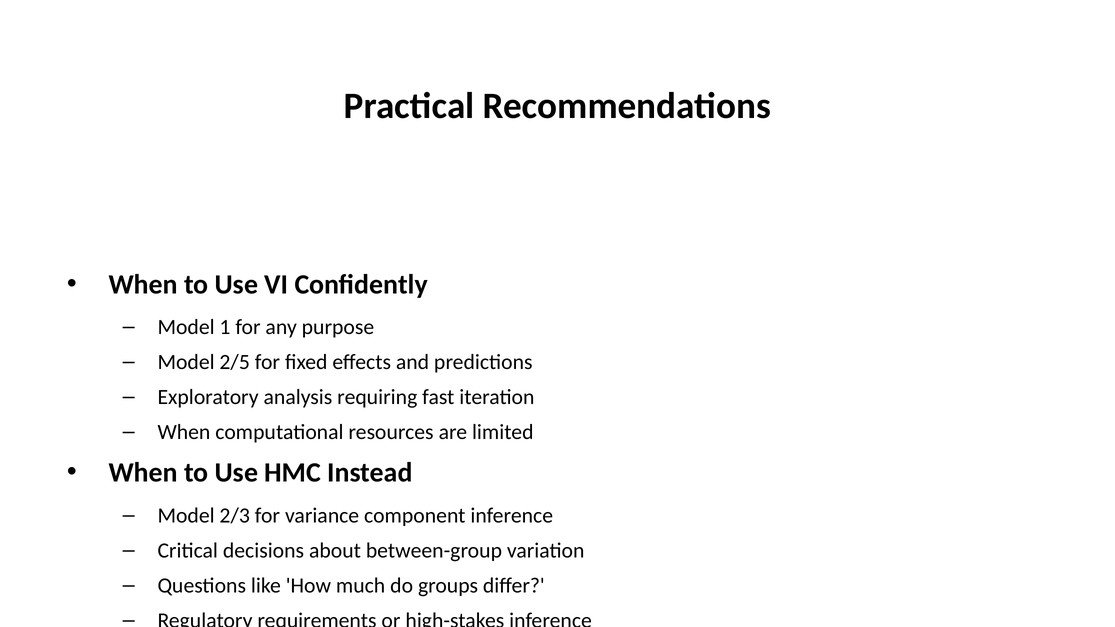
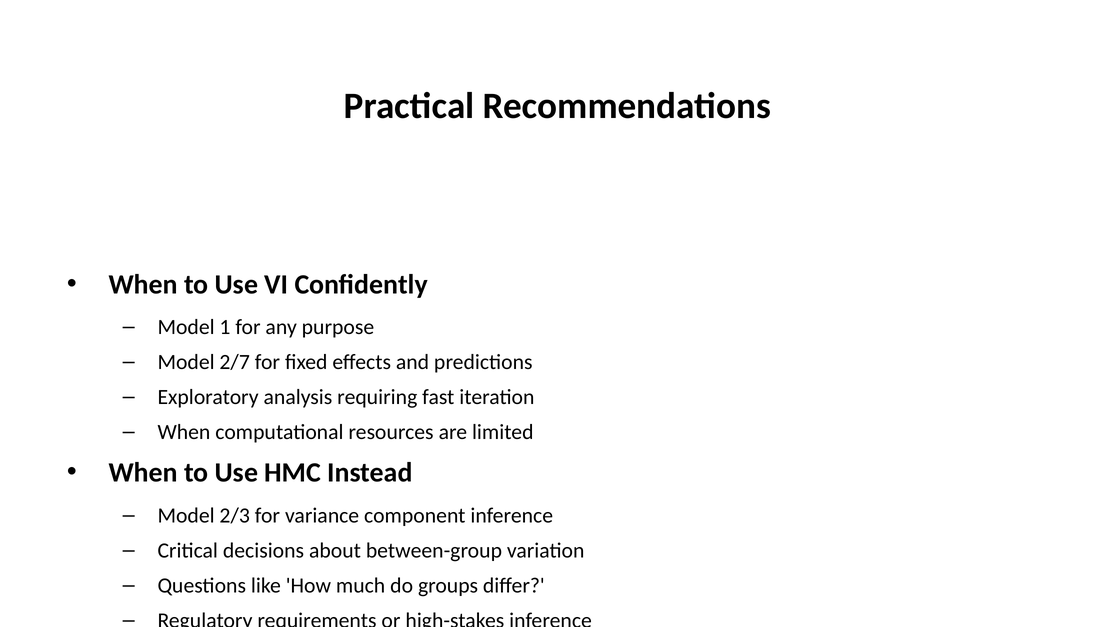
2/5: 2/5 -> 2/7
